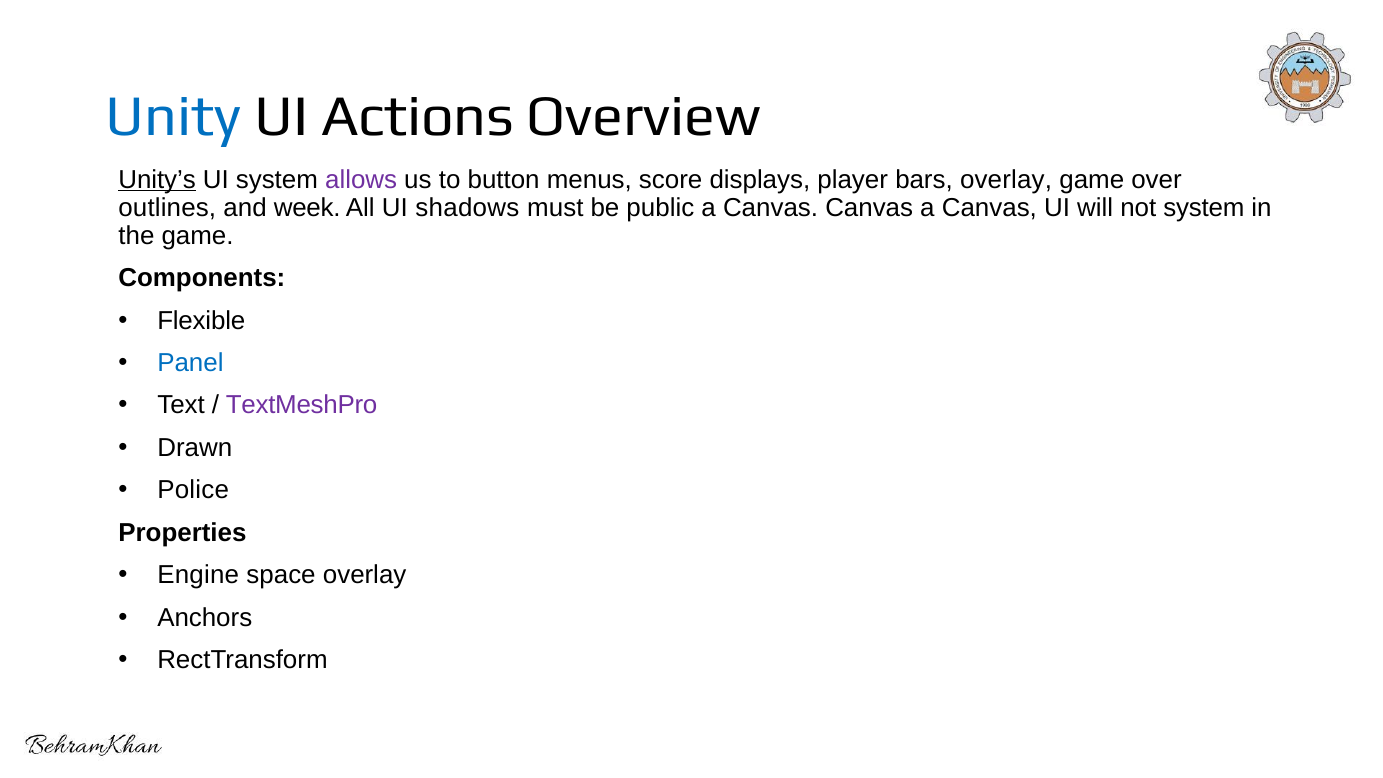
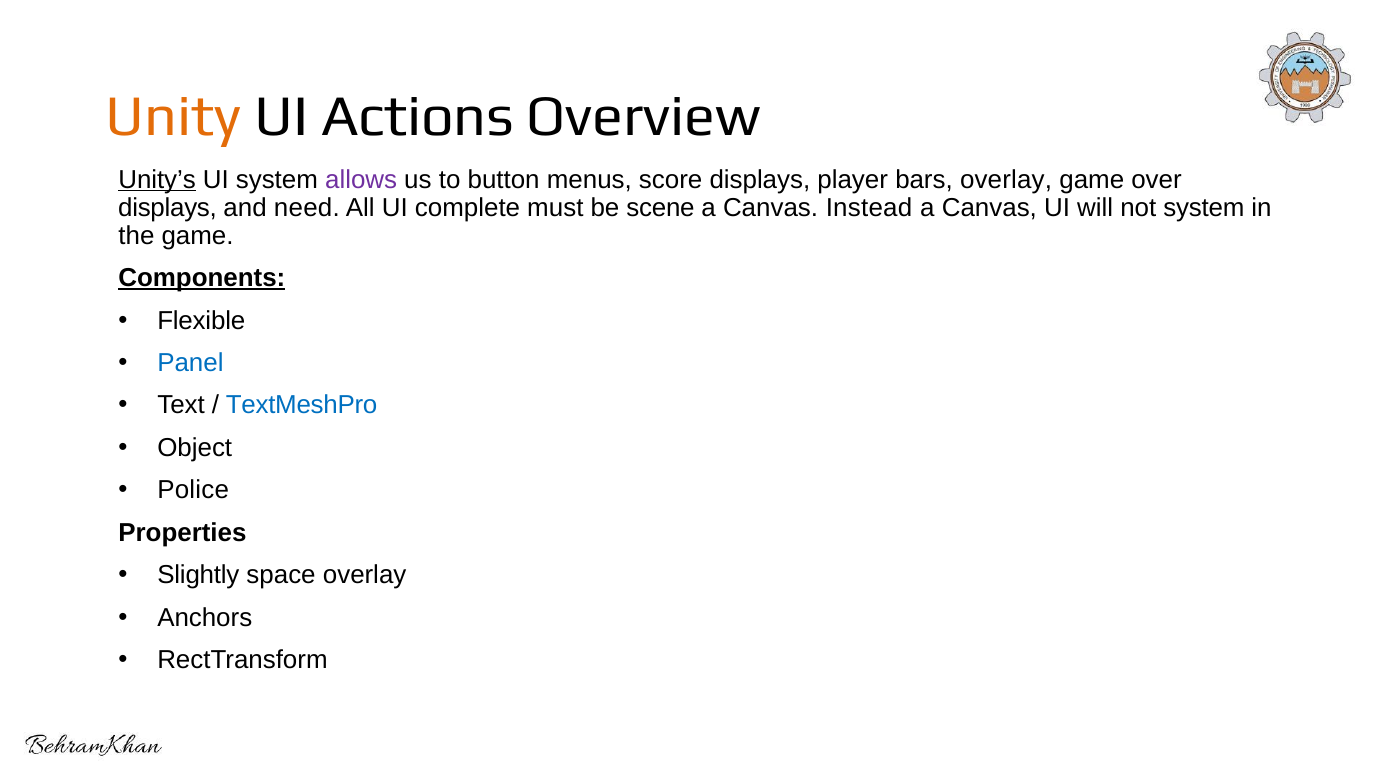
Unity colour: blue -> orange
outlines at (167, 208): outlines -> displays
week: week -> need
shadows: shadows -> complete
public: public -> scene
Canvas Canvas: Canvas -> Instead
Components underline: none -> present
TextMeshPro colour: purple -> blue
Drawn: Drawn -> Object
Engine: Engine -> Slightly
